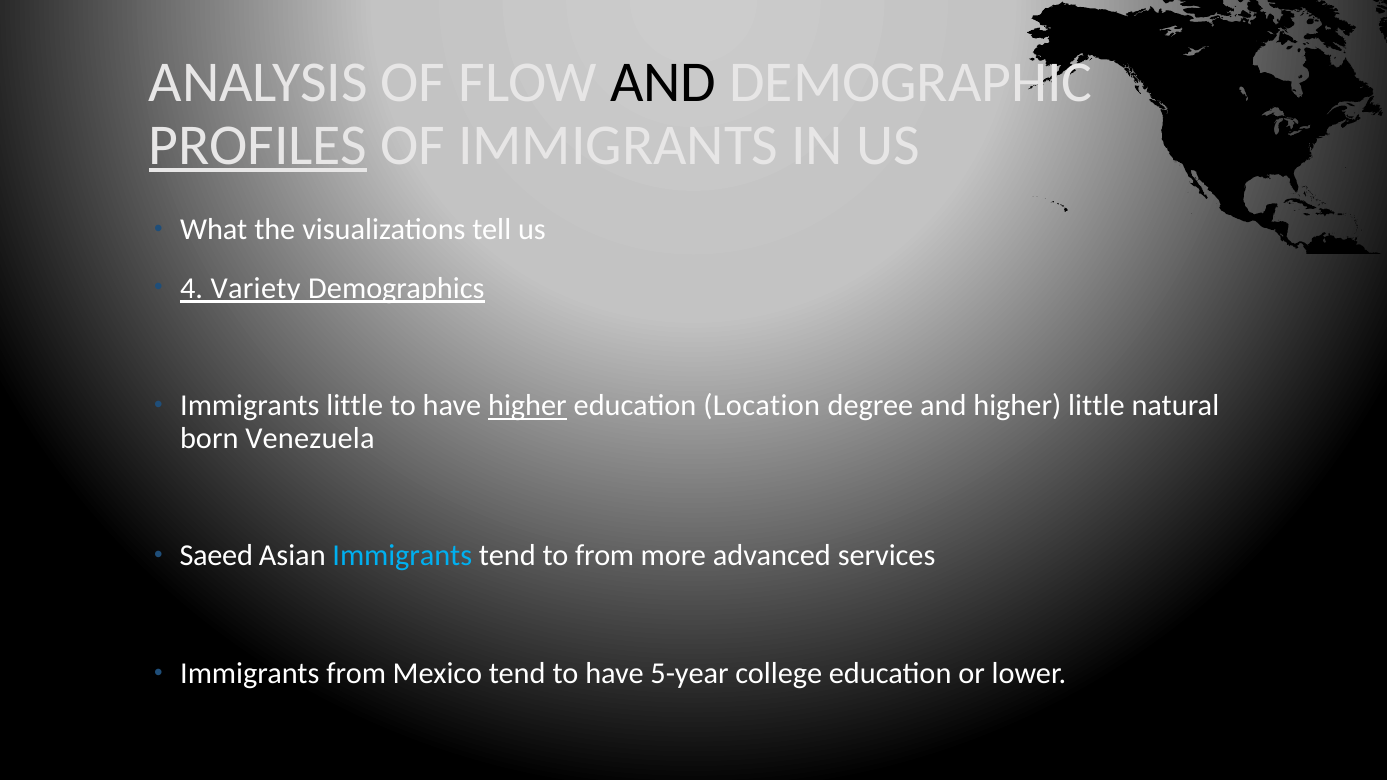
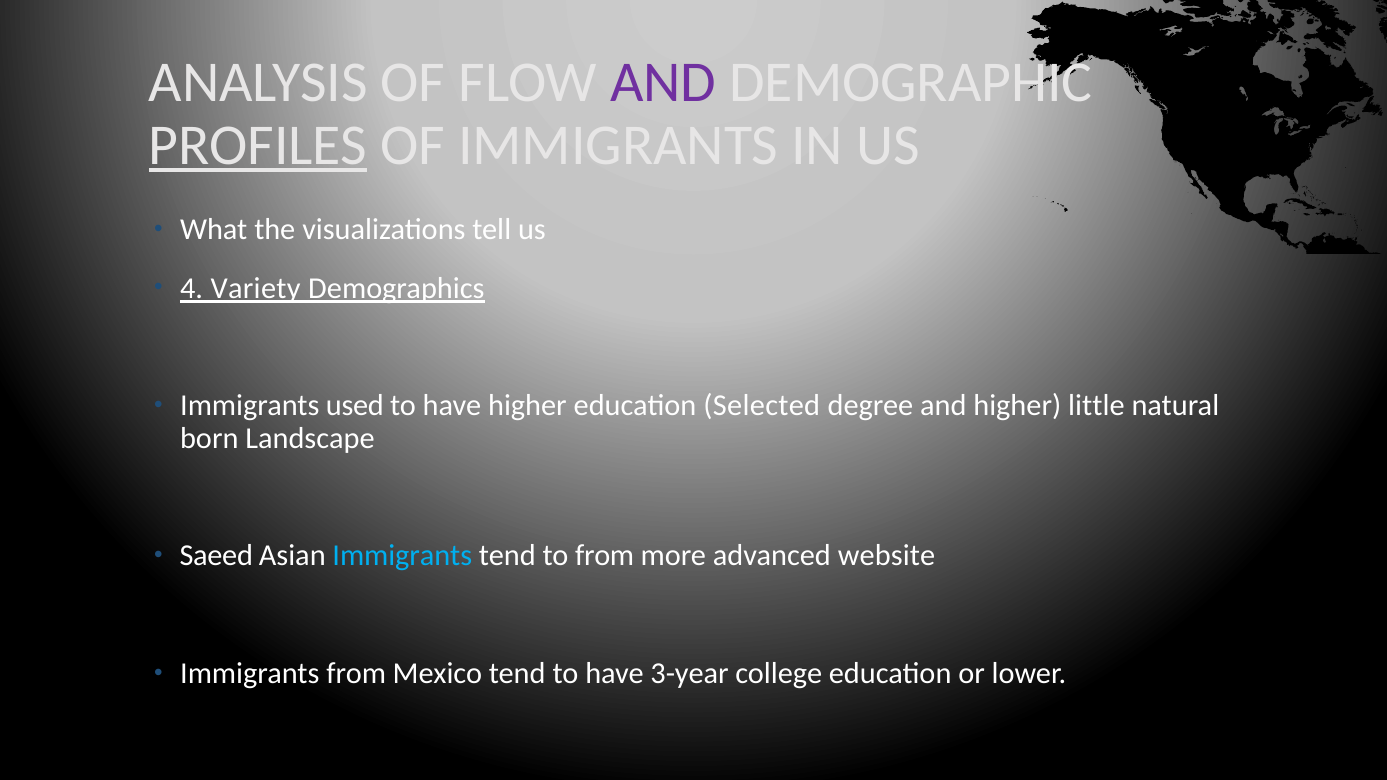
AND at (663, 83) colour: black -> purple
Immigrants little: little -> used
higher at (527, 406) underline: present -> none
Location: Location -> Selected
Venezuela: Venezuela -> Landscape
services: services -> website
5-year: 5-year -> 3-year
